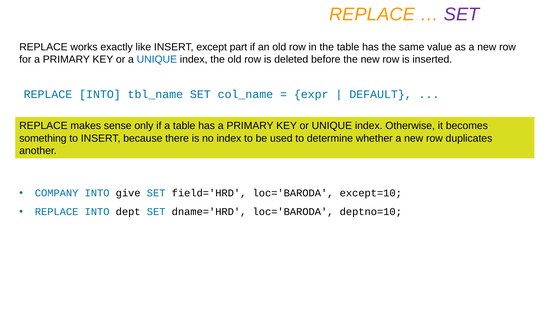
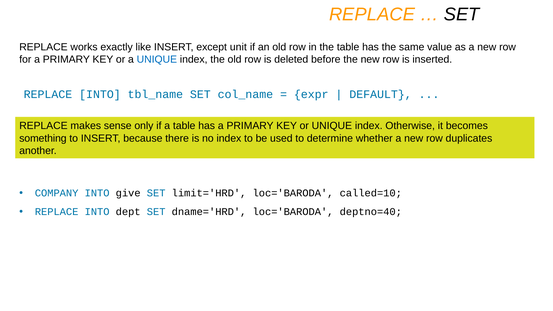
SET at (462, 14) colour: purple -> black
part: part -> unit
field='HRD: field='HRD -> limit='HRD
except=10: except=10 -> called=10
deptno=10: deptno=10 -> deptno=40
